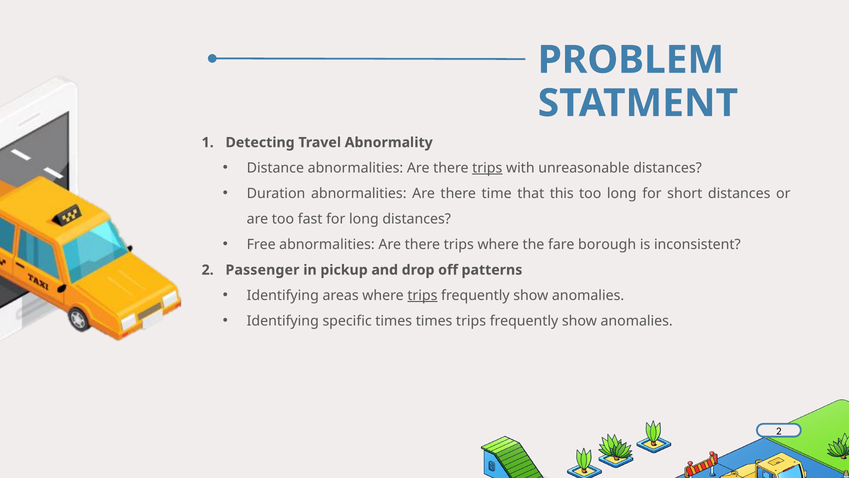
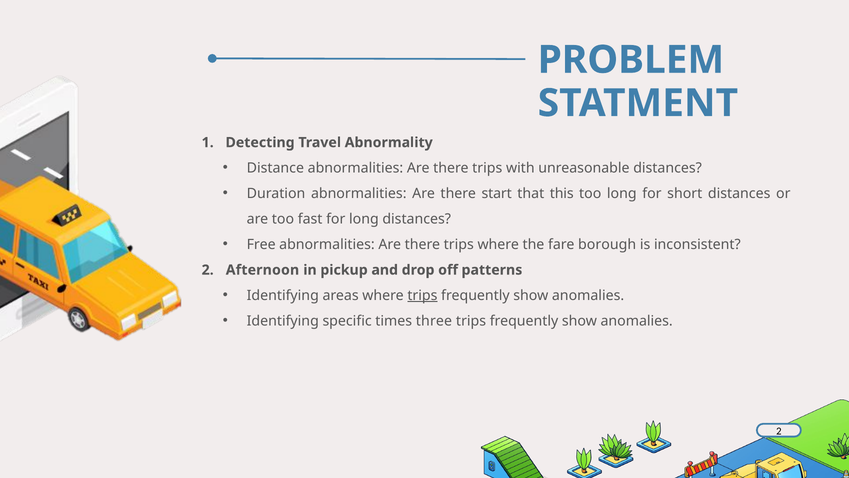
trips at (487, 168) underline: present -> none
time: time -> start
Passenger: Passenger -> Afternoon
times times: times -> three
